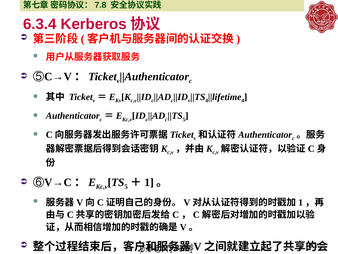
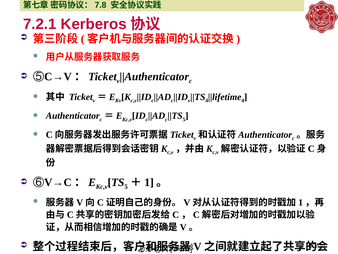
6.3.4: 6.3.4 -> 7.2.1
